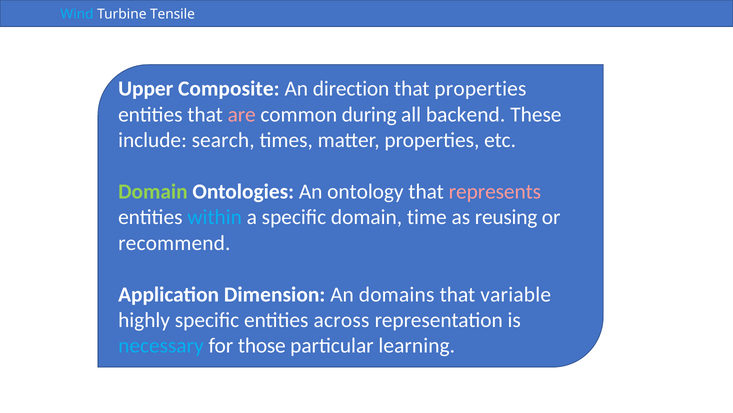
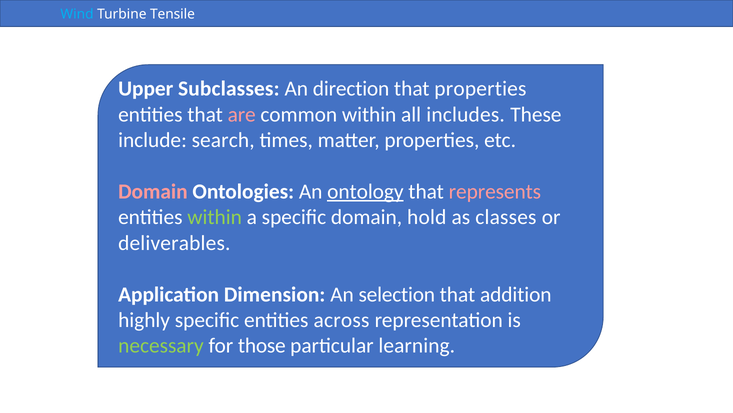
Composite: Composite -> Subclasses
common during: during -> within
backend: backend -> includes
Domain at (153, 191) colour: light green -> pink
ontology underline: none -> present
within at (215, 217) colour: light blue -> light green
time: time -> hold
reusing: reusing -> classes
recommend: recommend -> deliverables
domains: domains -> selection
variable: variable -> addition
necessary colour: light blue -> light green
